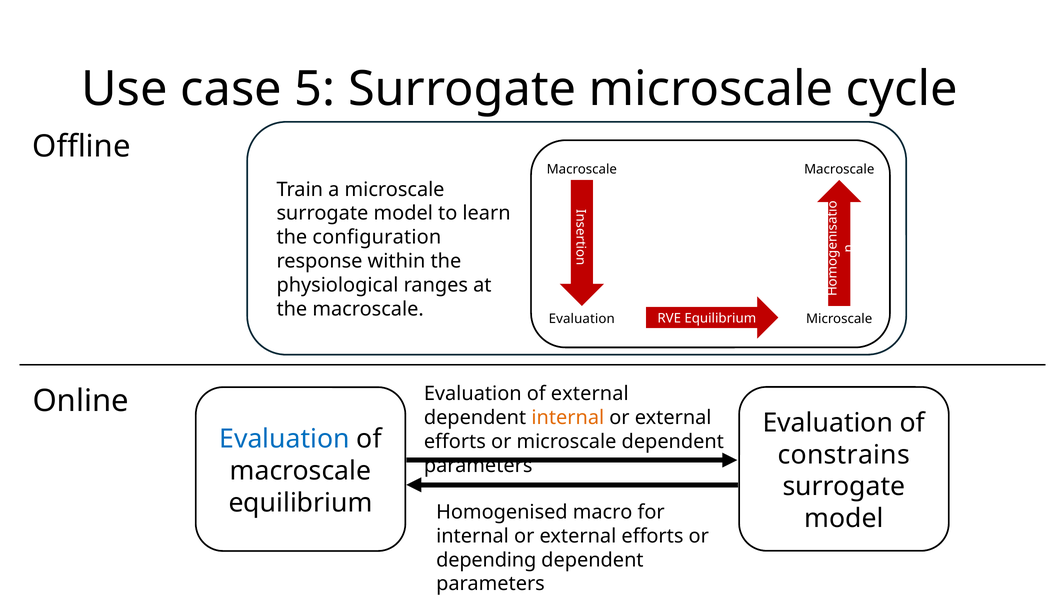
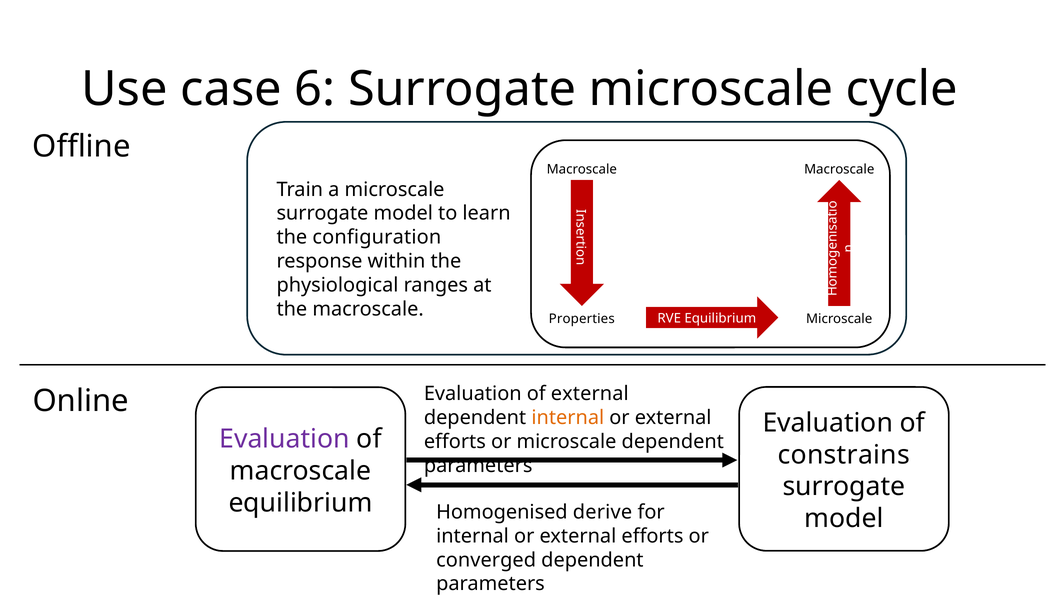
5: 5 -> 6
Evaluation at (582, 319): Evaluation -> Properties
Evaluation at (284, 439) colour: blue -> purple
macro: macro -> derive
depending: depending -> converged
